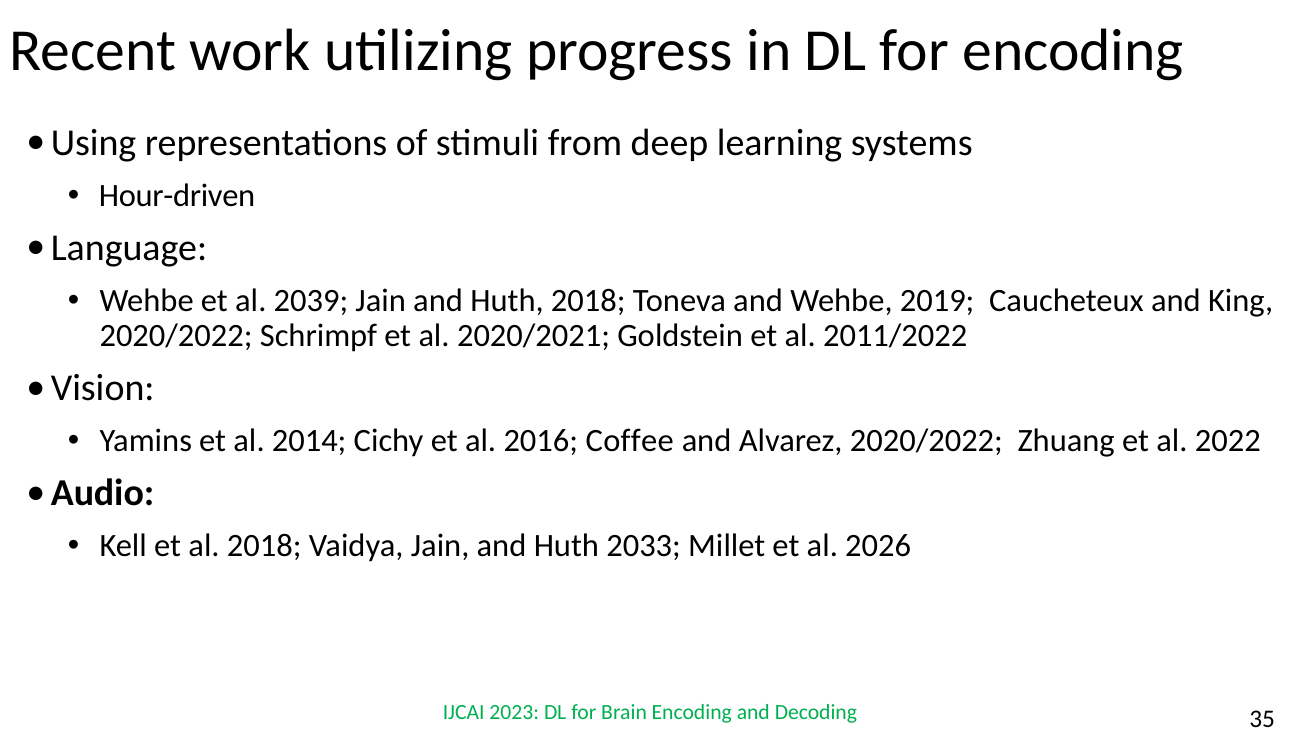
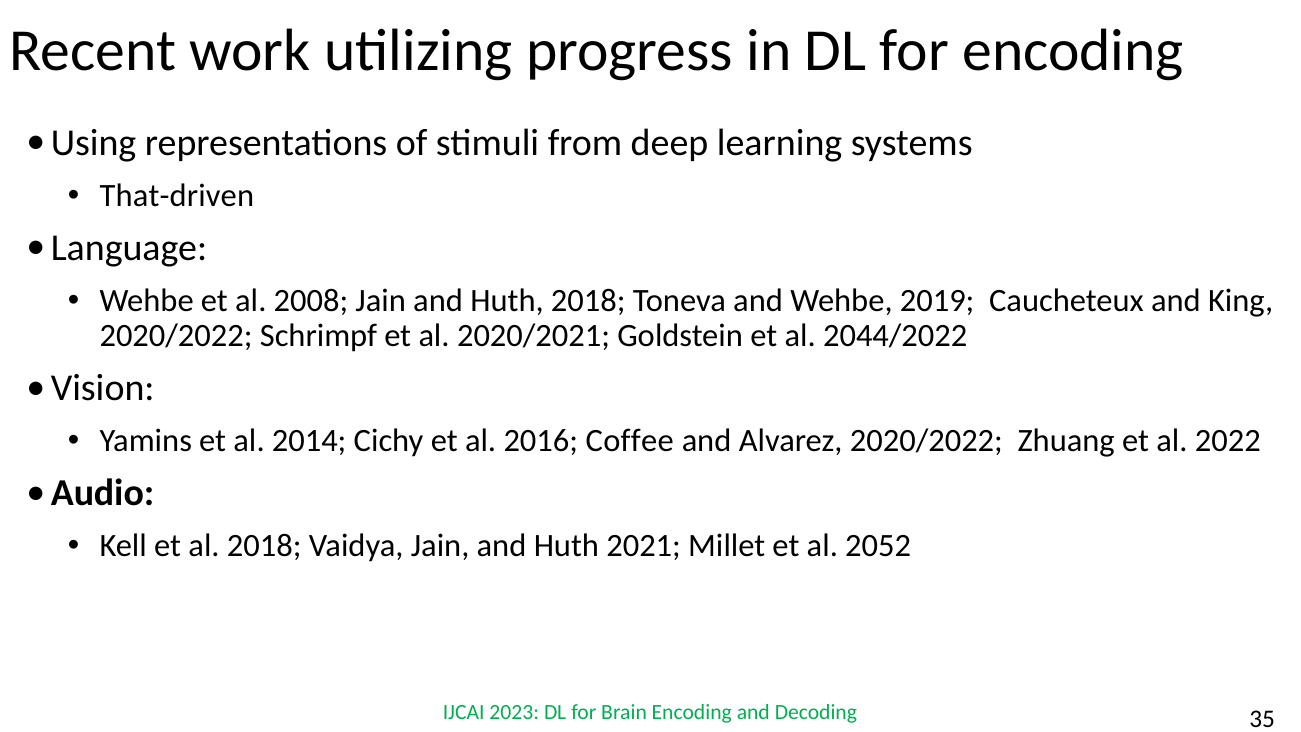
Hour-driven: Hour-driven -> That-driven
2039: 2039 -> 2008
2011/2022: 2011/2022 -> 2044/2022
2033: 2033 -> 2021
2026: 2026 -> 2052
